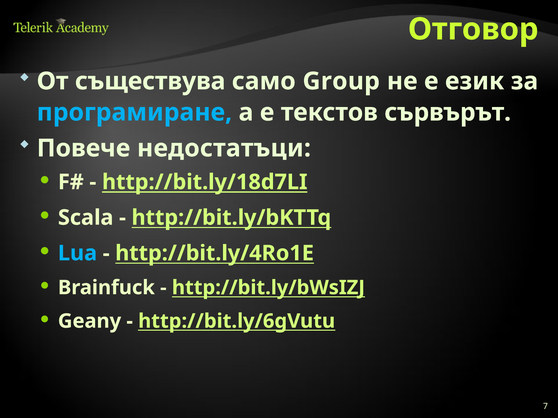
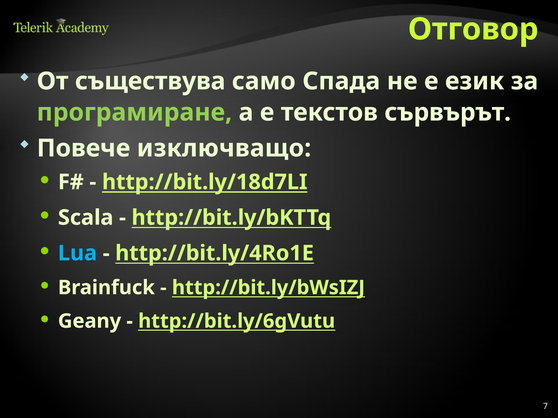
Group: Group -> Спада
програмиране colour: light blue -> light green
недостатъци: недостатъци -> изключващо
